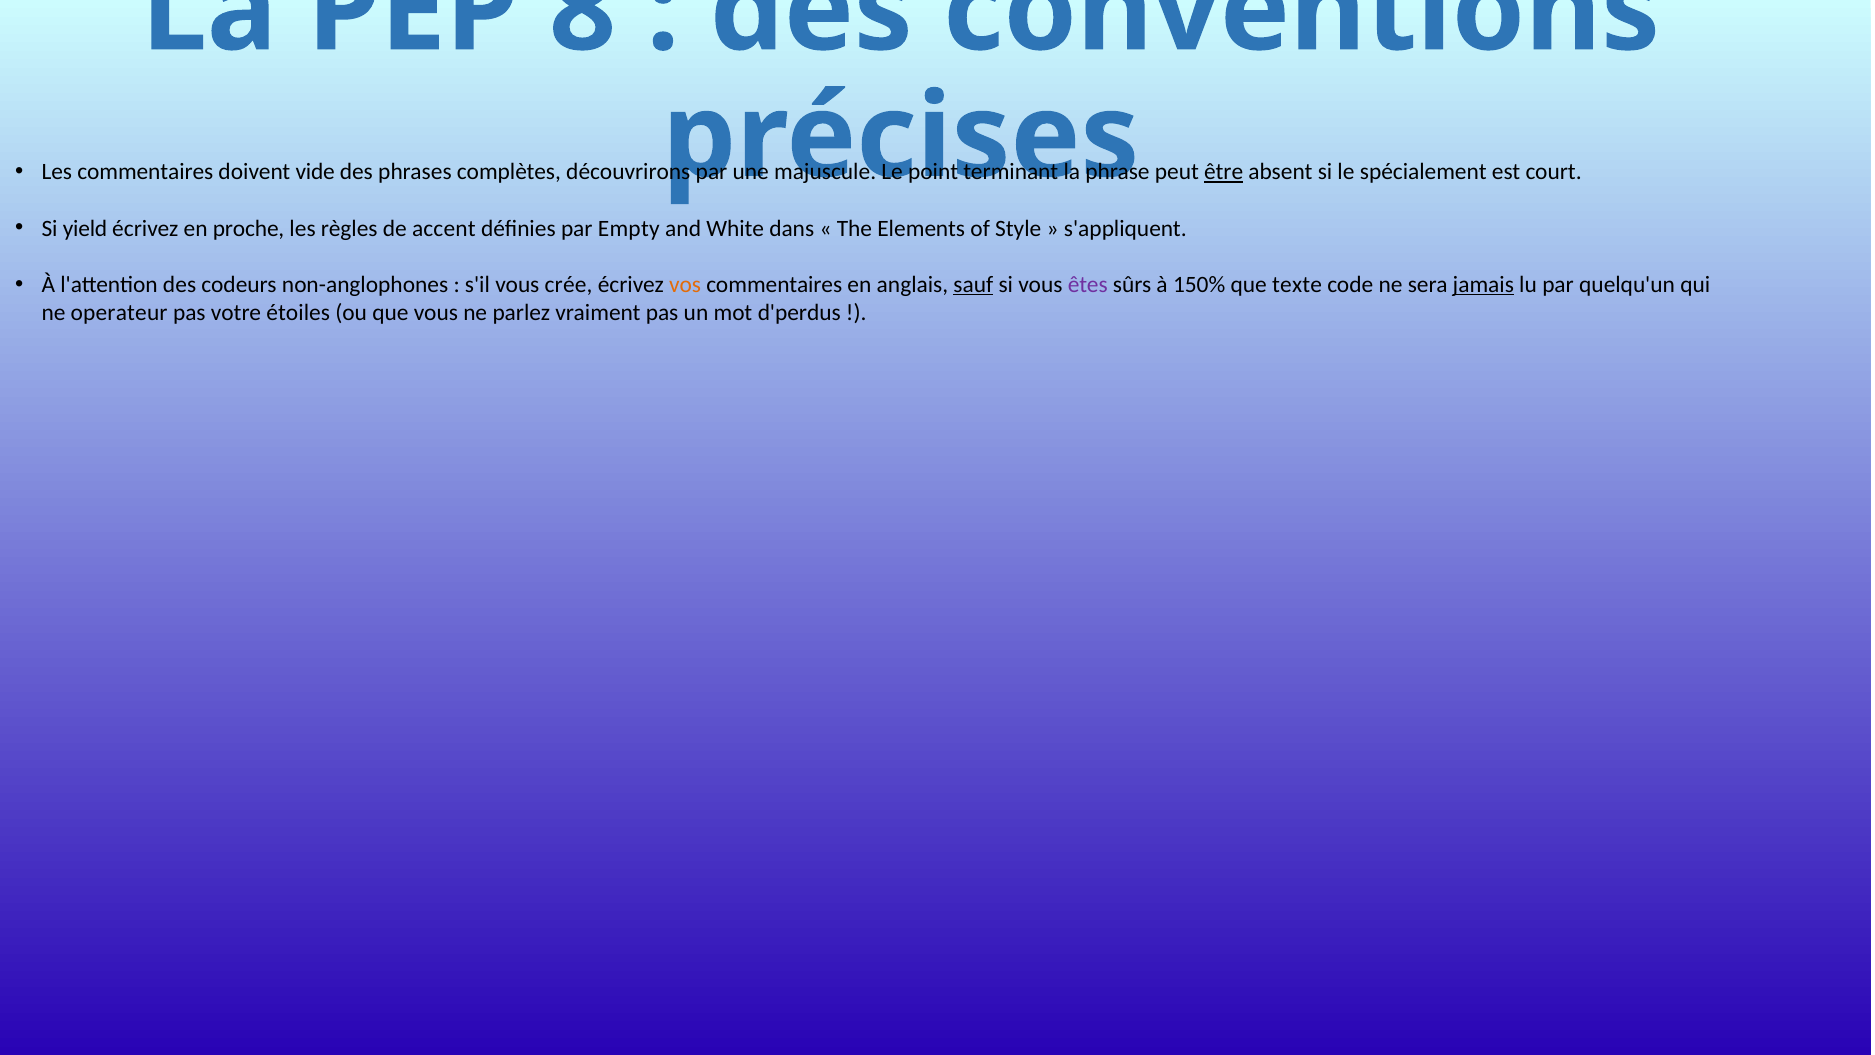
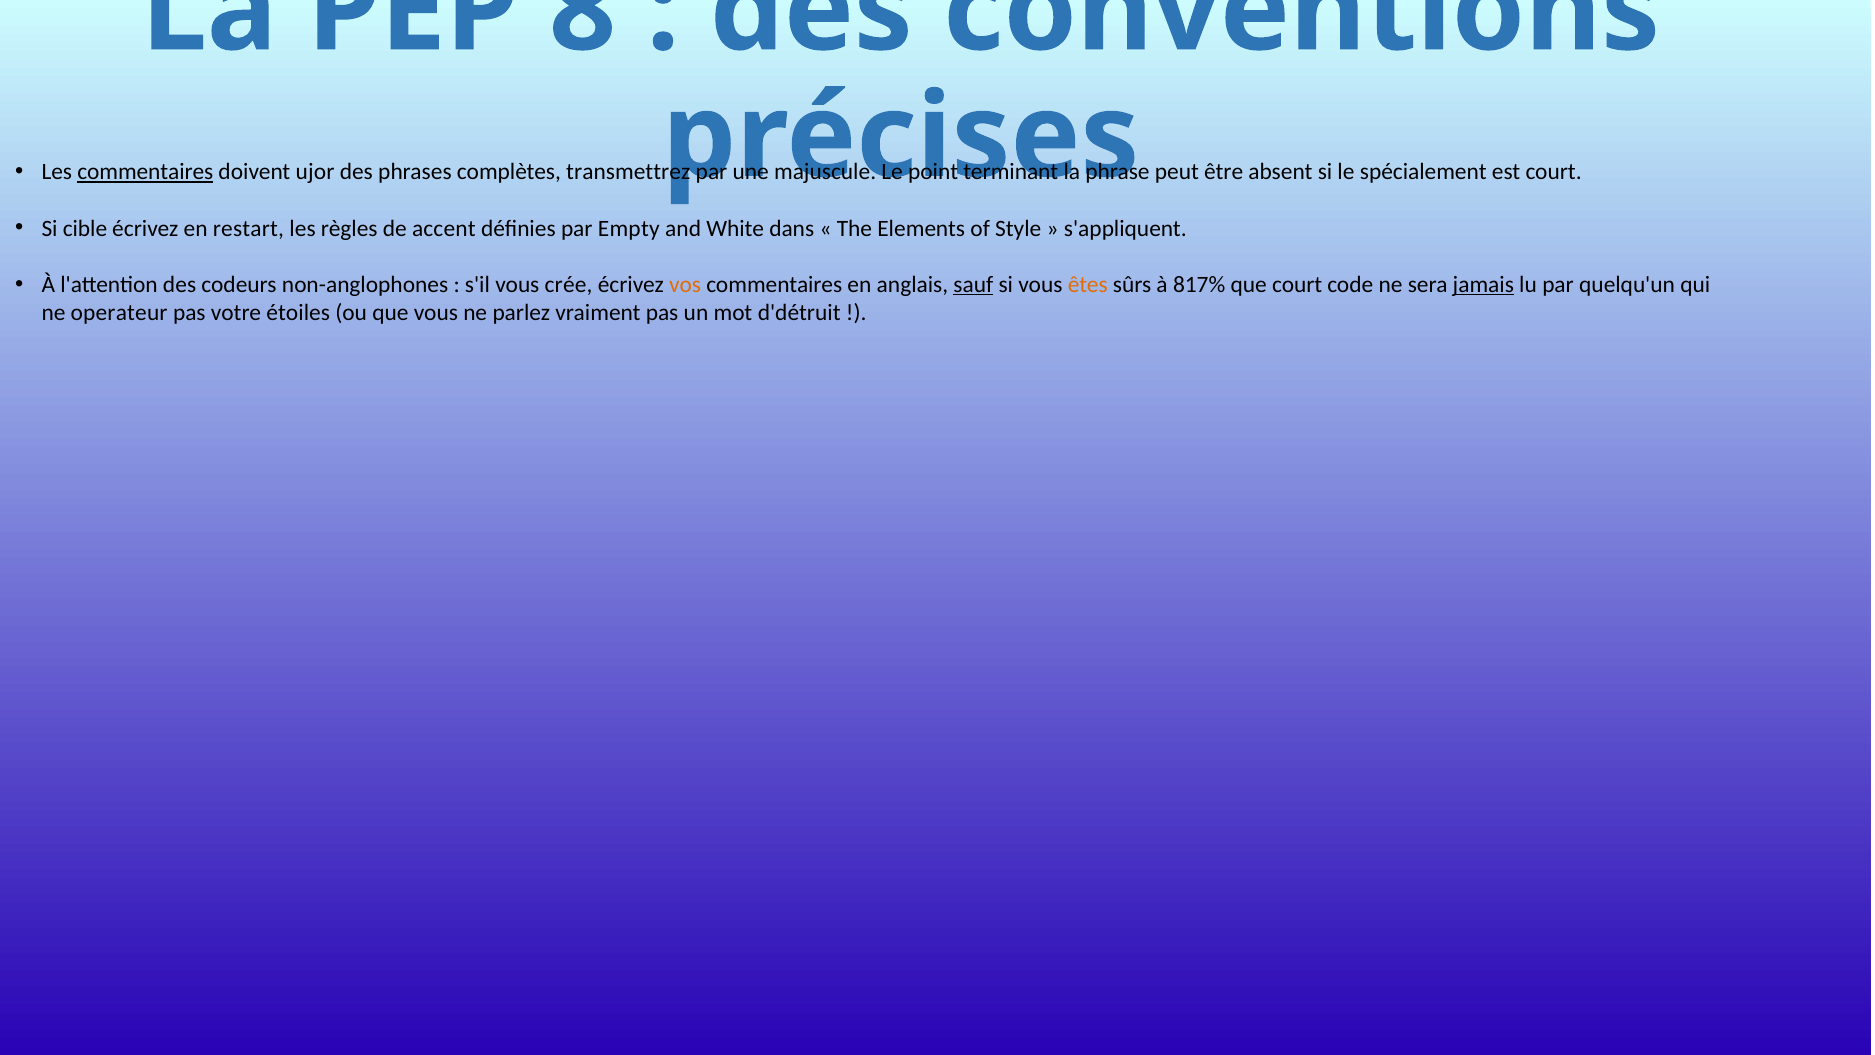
commentaires at (145, 172) underline: none -> present
vide: vide -> ujor
découvrirons: découvrirons -> transmettrez
être underline: present -> none
yield: yield -> cible
proche: proche -> restart
êtes colour: purple -> orange
150%: 150% -> 817%
que texte: texte -> court
d'perdus: d'perdus -> d'détruit
